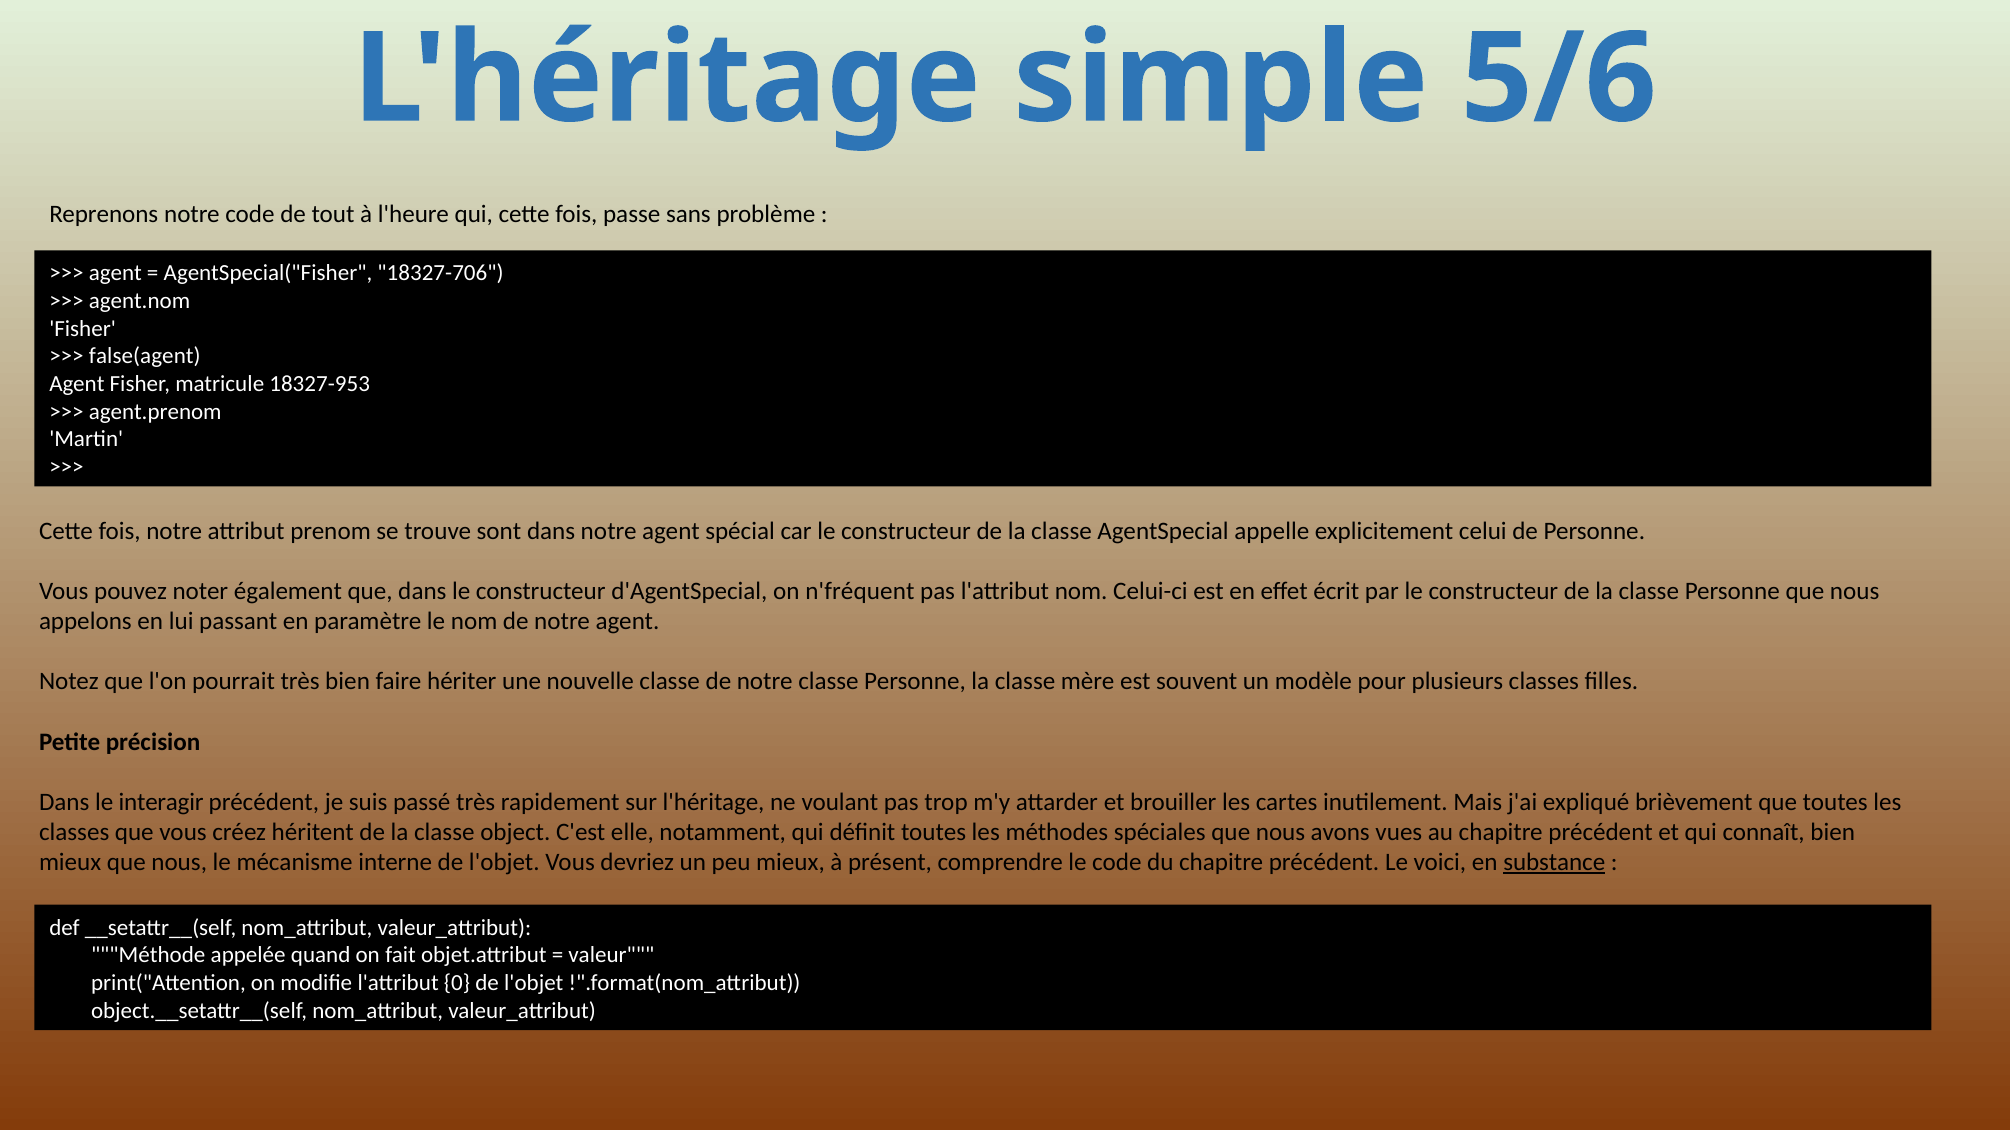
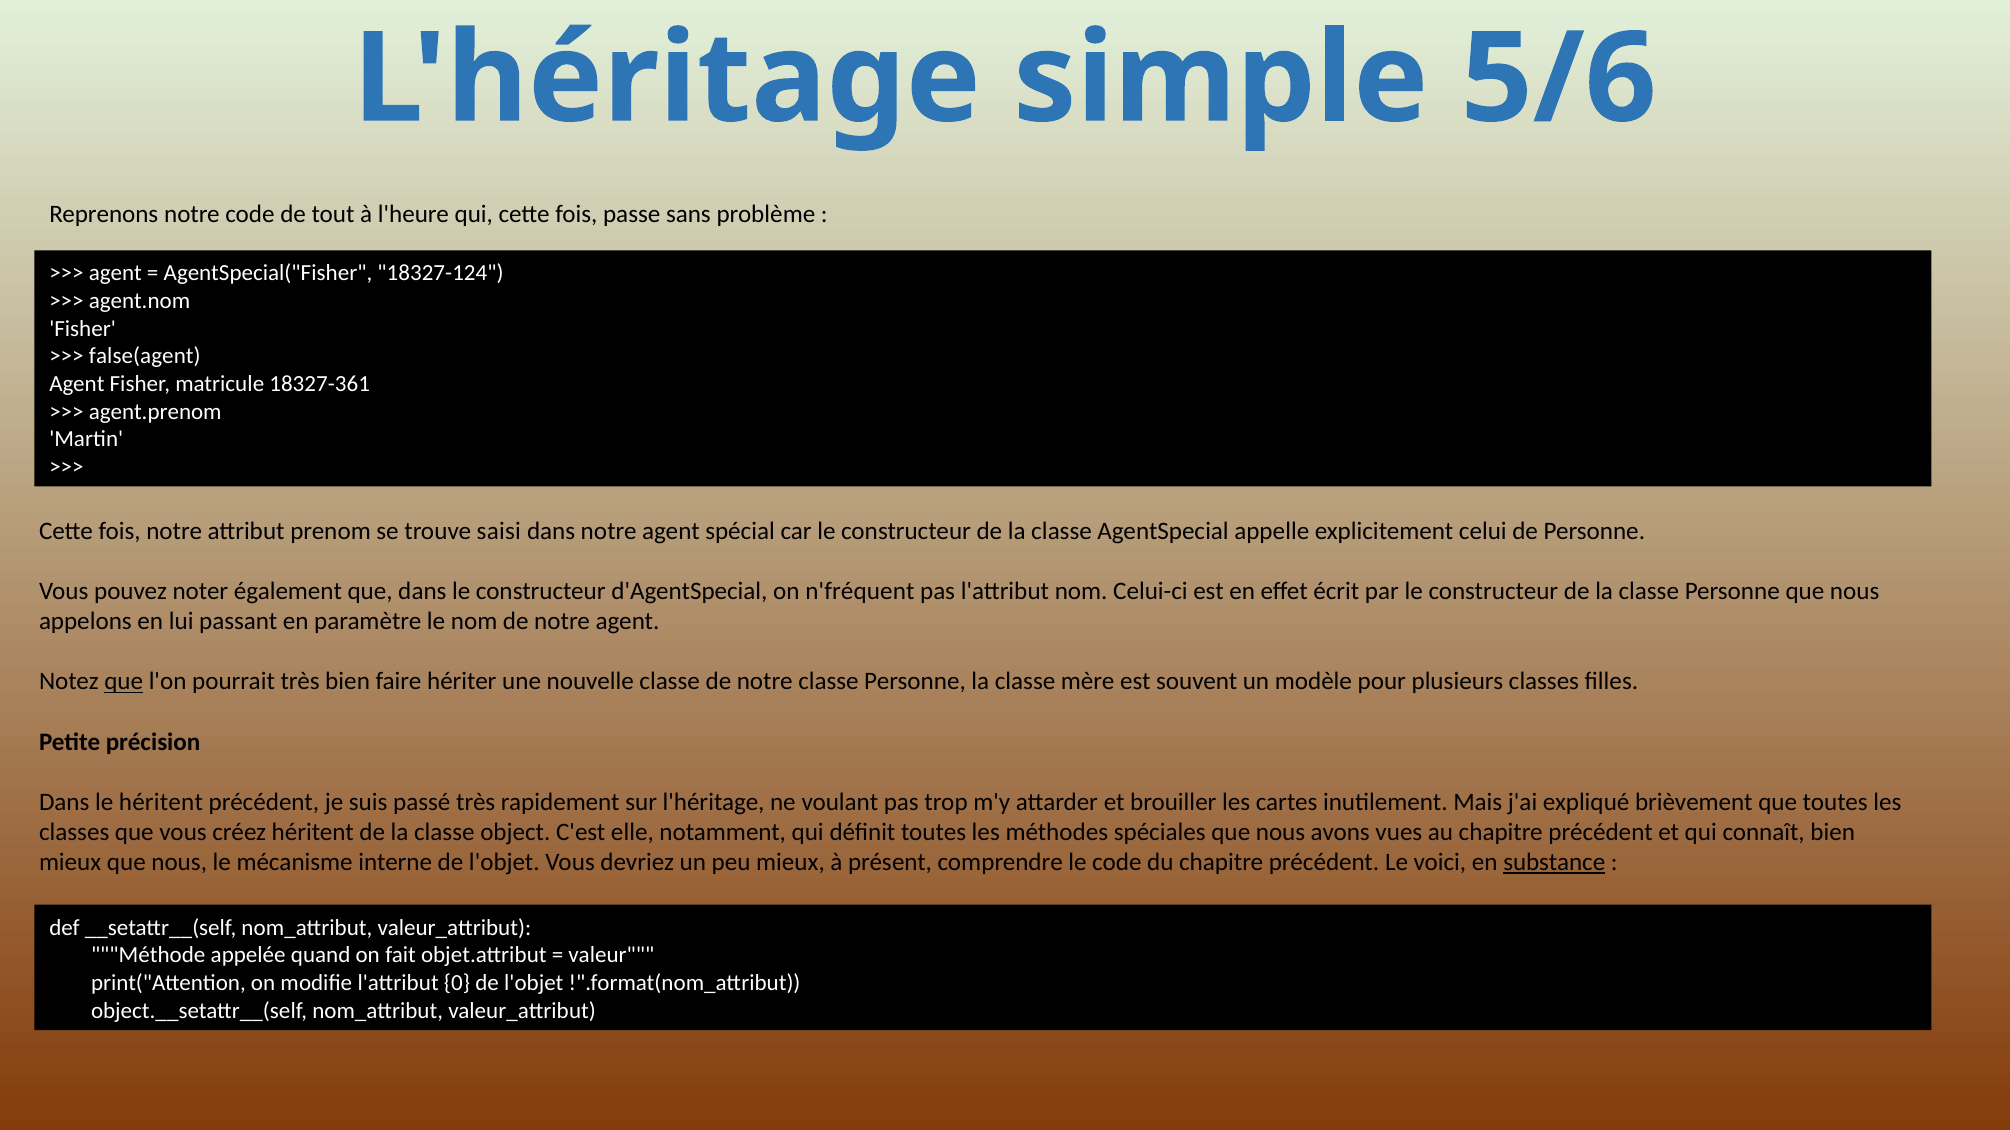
18327-706: 18327-706 -> 18327-124
18327-953: 18327-953 -> 18327-361
sont: sont -> saisi
que at (124, 682) underline: none -> present
le interagir: interagir -> héritent
